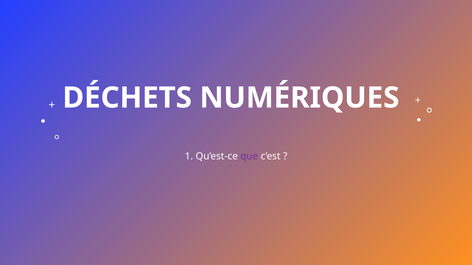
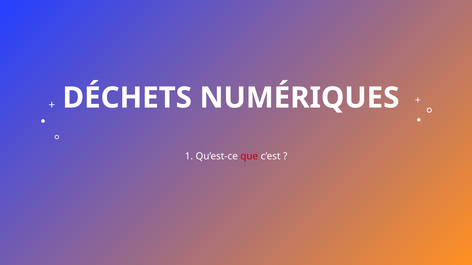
que colour: purple -> red
